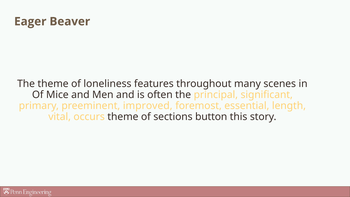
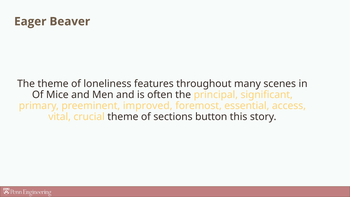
length: length -> access
occurs: occurs -> crucial
